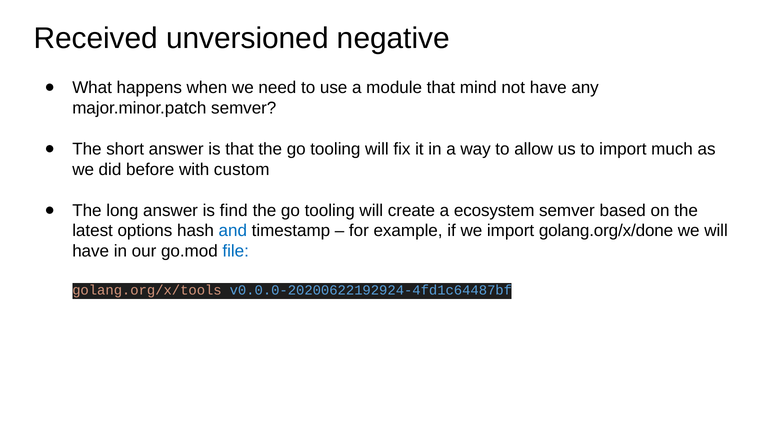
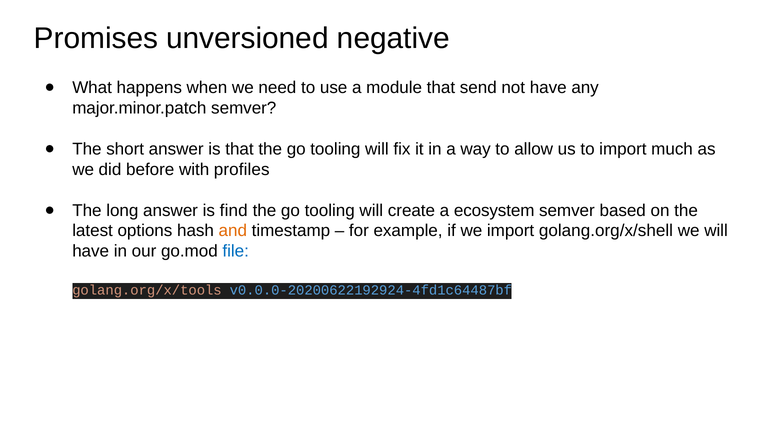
Received: Received -> Promises
mind: mind -> send
custom: custom -> profiles
and colour: blue -> orange
golang.org/x/done: golang.org/x/done -> golang.org/x/shell
